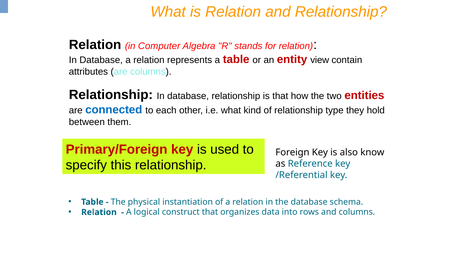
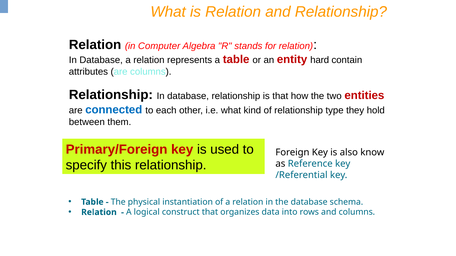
view: view -> hard
